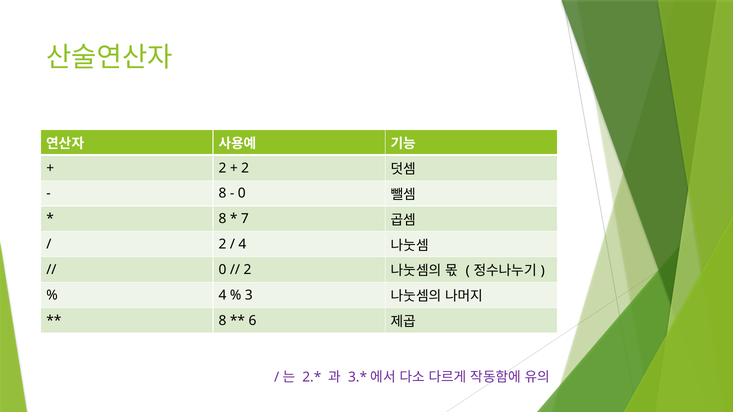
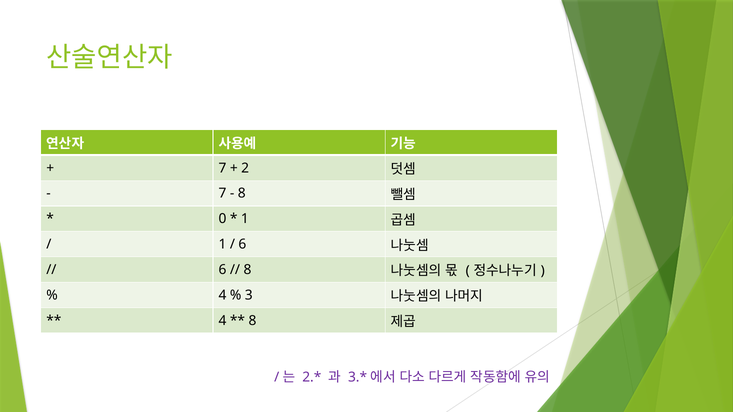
2 at (222, 168): 2 -> 7
8 at (222, 194): 8 -> 7
0 at (242, 194): 0 -> 8
8 at (222, 219): 8 -> 0
7 at (245, 219): 7 -> 1
2 at (222, 244): 2 -> 1
4 at (242, 244): 4 -> 6
0 at (222, 270): 0 -> 6
2 at (248, 270): 2 -> 8
8 at (222, 321): 8 -> 4
6 at (252, 321): 6 -> 8
